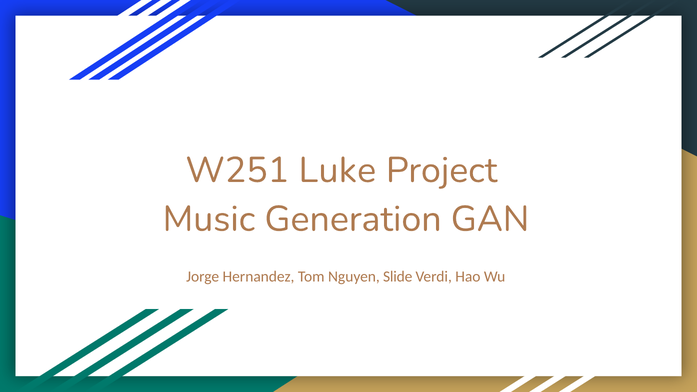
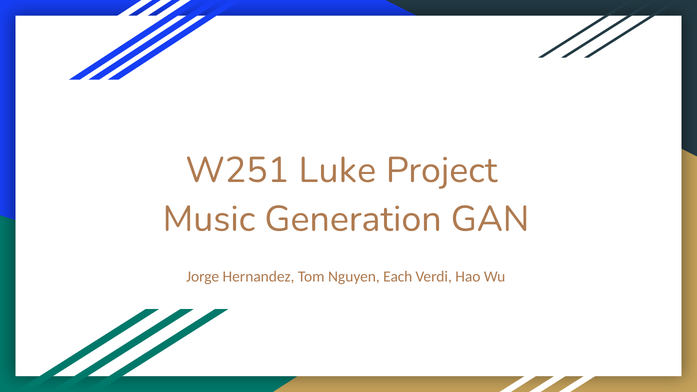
Slide: Slide -> Each
